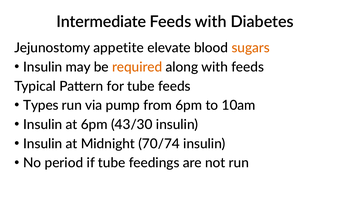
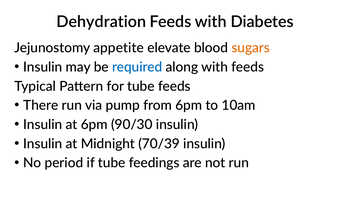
Intermediate: Intermediate -> Dehydration
required colour: orange -> blue
Types: Types -> There
43/30: 43/30 -> 90/30
70/74: 70/74 -> 70/39
